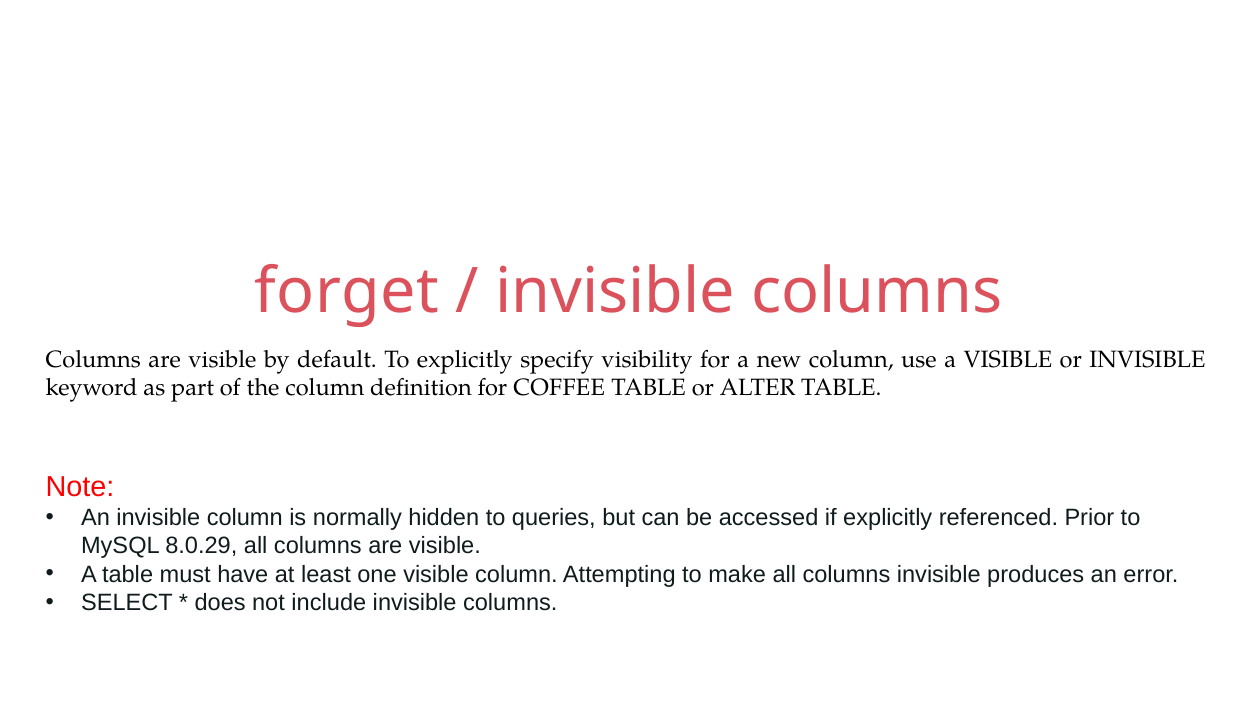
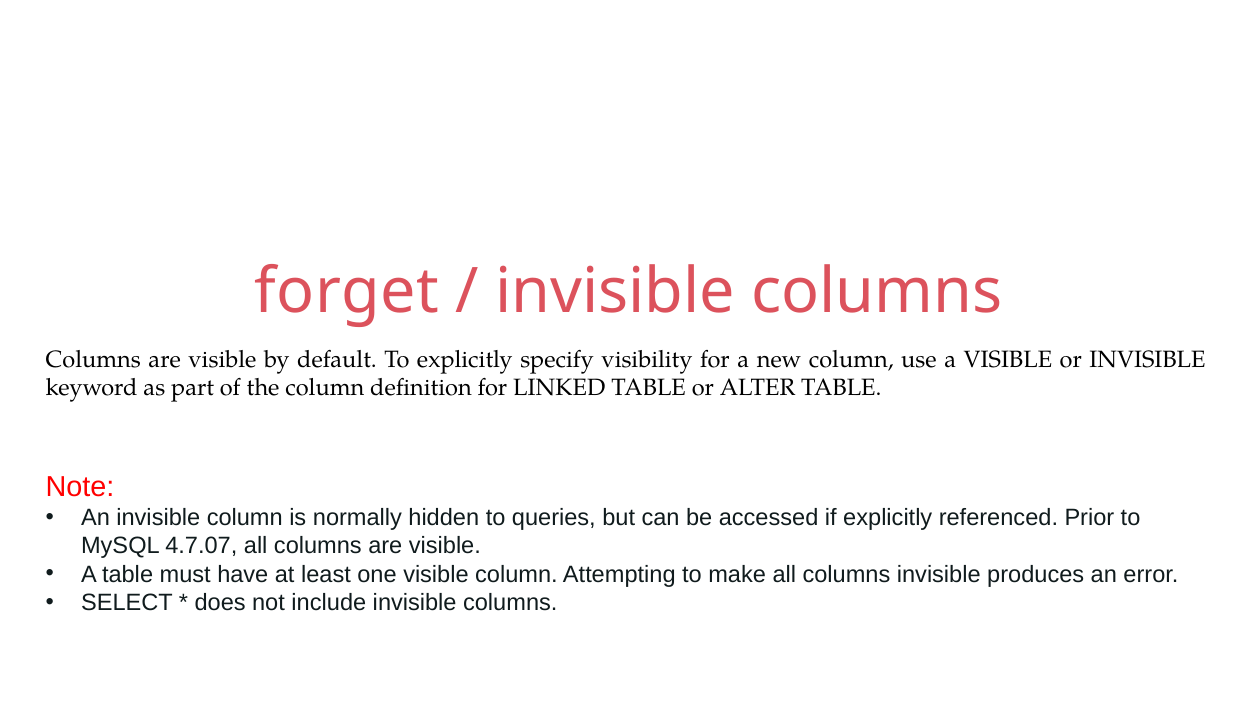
COFFEE: COFFEE -> LINKED
8.0.29: 8.0.29 -> 4.7.07
